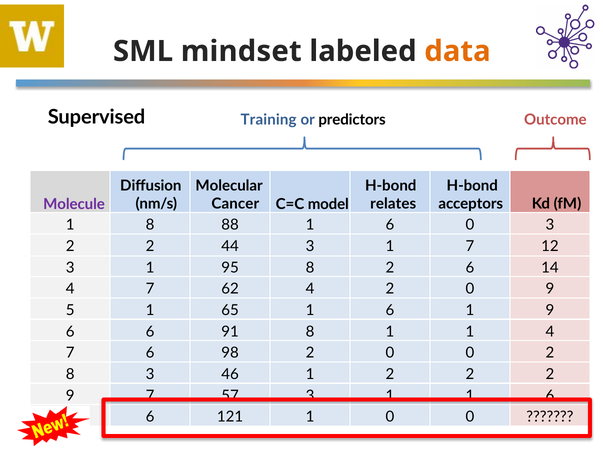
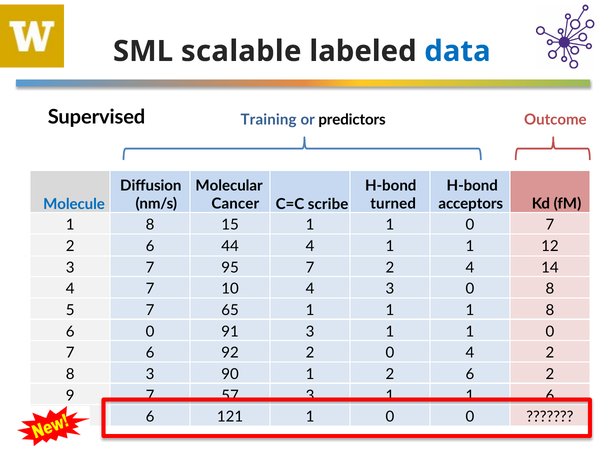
mindset: mindset -> scalable
data colour: orange -> blue
model: model -> scribe
relates: relates -> turned
Molecule colour: purple -> blue
88: 88 -> 15
6 at (390, 225): 6 -> 1
3 at (550, 225): 3 -> 7
2 at (150, 246): 2 -> 6
44 3: 3 -> 4
7 at (470, 246): 7 -> 1
1 at (150, 268): 1 -> 7
95 8: 8 -> 7
2 6: 6 -> 4
7 62: 62 -> 10
4 2: 2 -> 3
0 9: 9 -> 8
5 1: 1 -> 7
65 1 6: 6 -> 1
9 at (550, 310): 9 -> 8
6 6: 6 -> 0
91 8: 8 -> 3
4 at (550, 332): 4 -> 0
98: 98 -> 92
2 0 0: 0 -> 4
46: 46 -> 90
1 2 2: 2 -> 6
